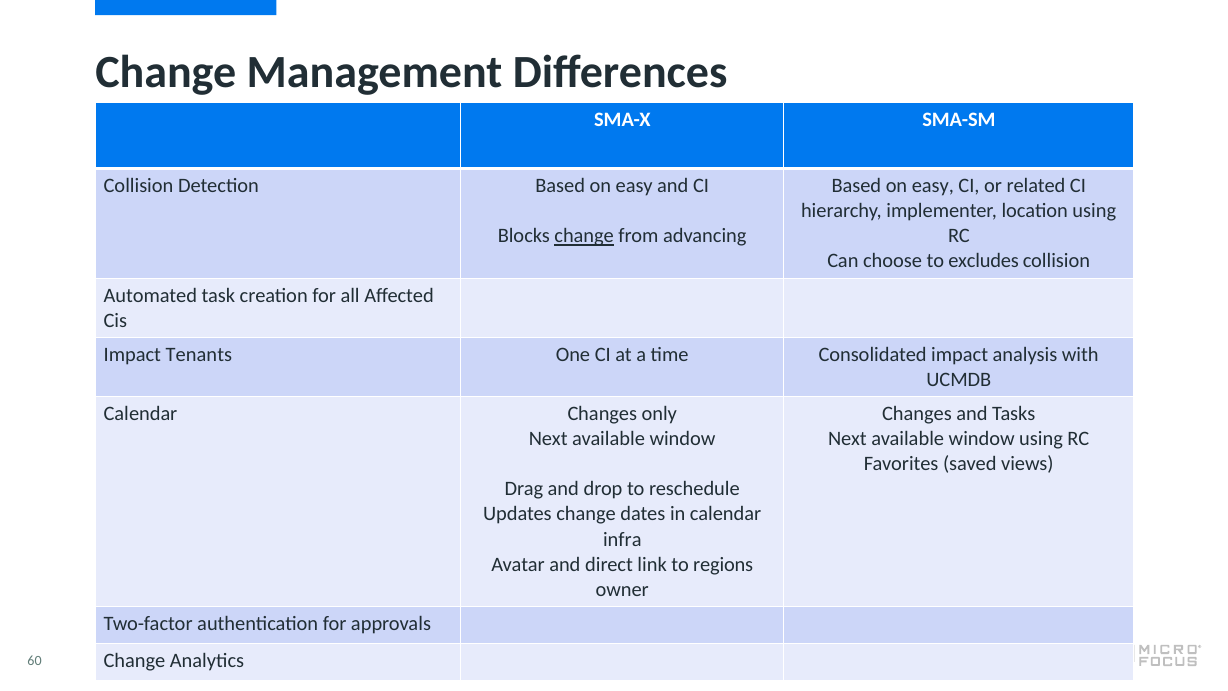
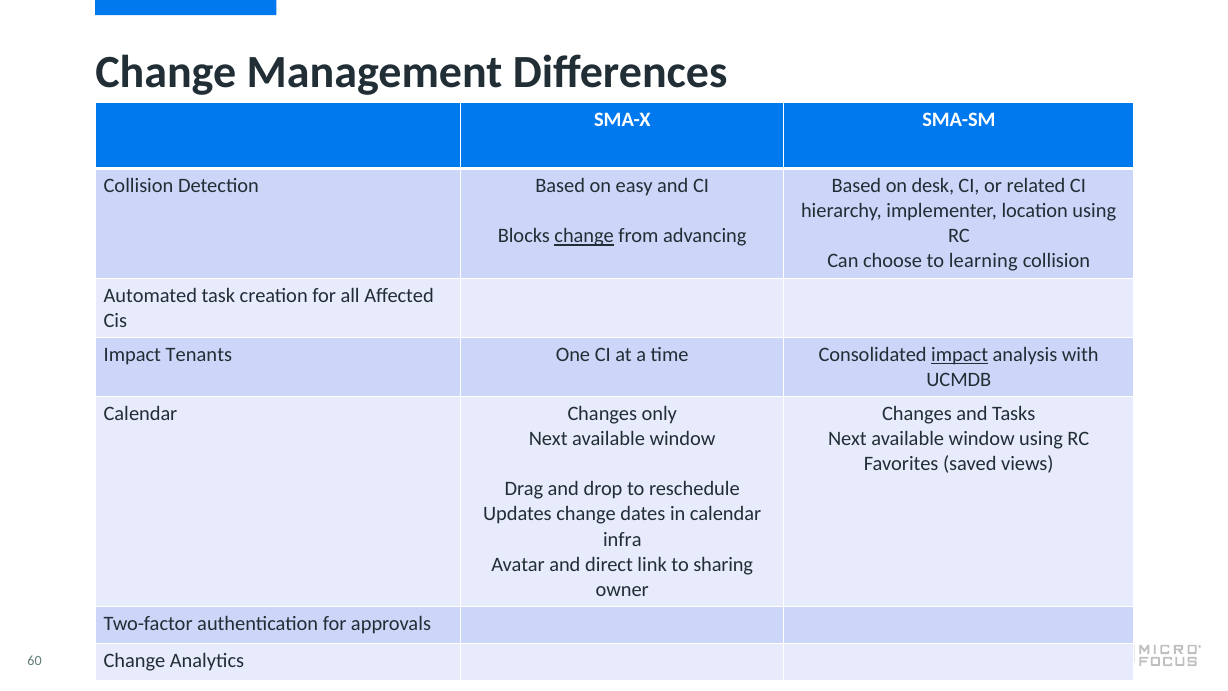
easy at (933, 186): easy -> desk
excludes: excludes -> learning
impact at (960, 355) underline: none -> present
regions: regions -> sharing
